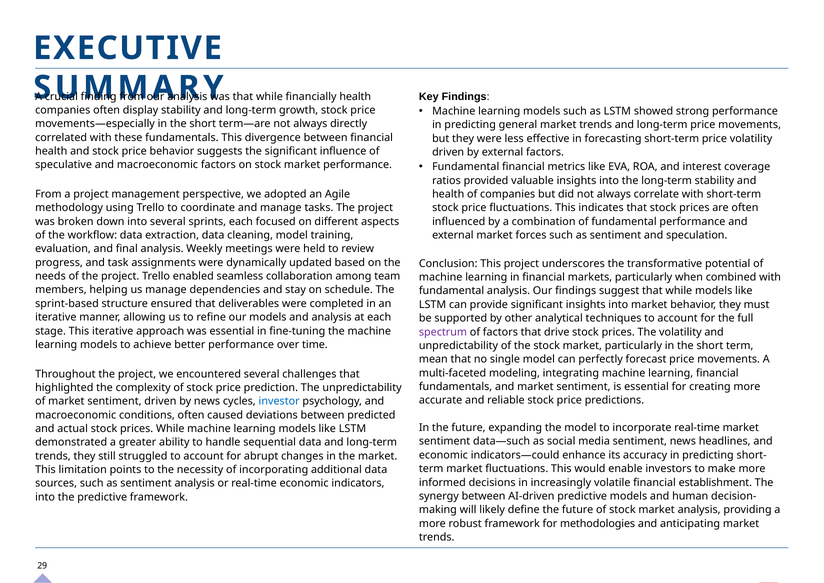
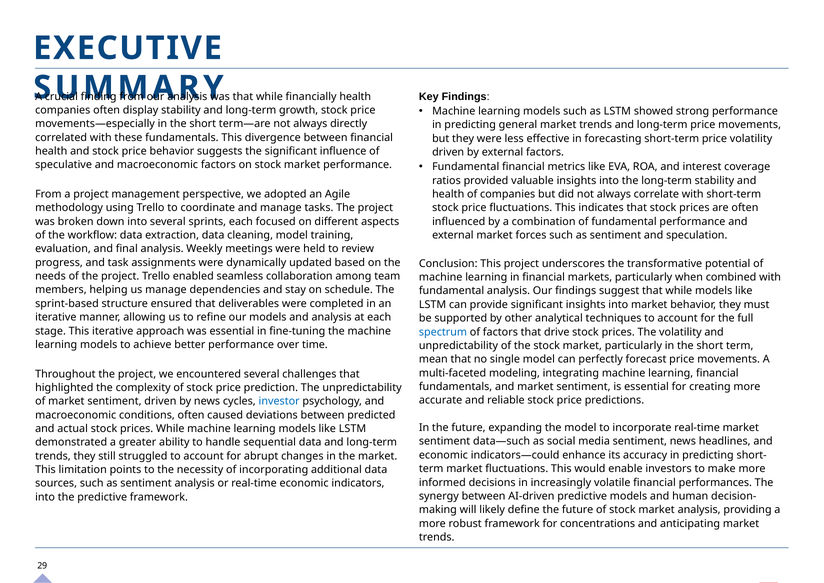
spectrum colour: purple -> blue
establishment: establishment -> performances
methodologies: methodologies -> concentrations
